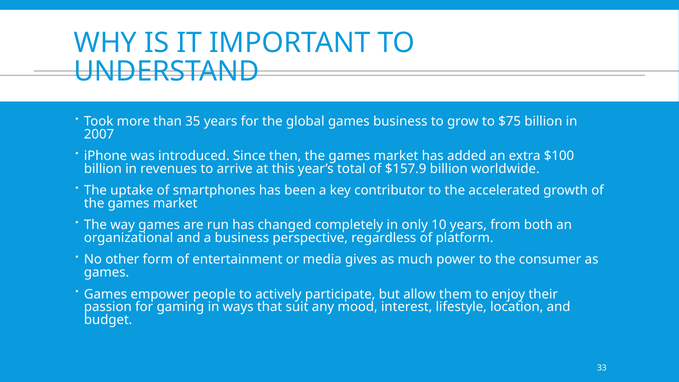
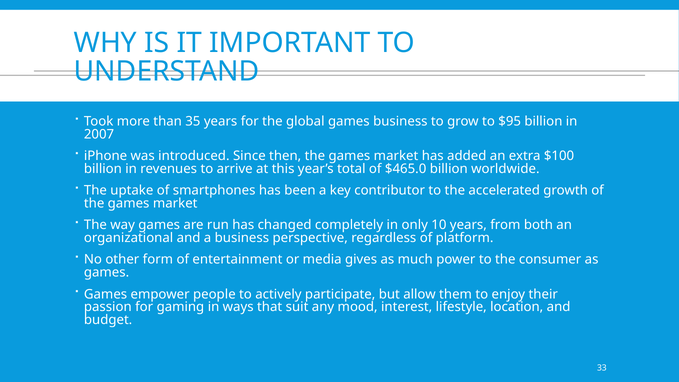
$75: $75 -> $95
$157.9: $157.9 -> $465.0
